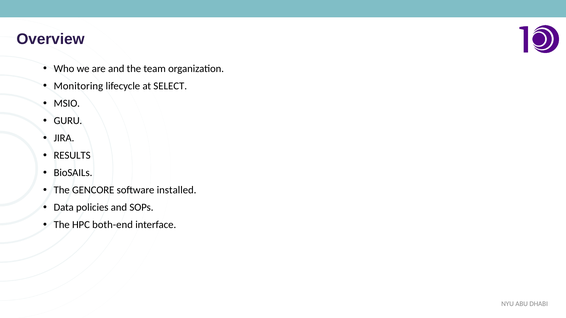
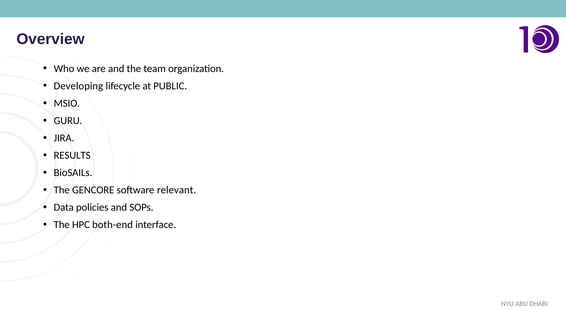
Monitoring: Monitoring -> Developing
SELECT: SELECT -> PUBLIC
installed: installed -> relevant
